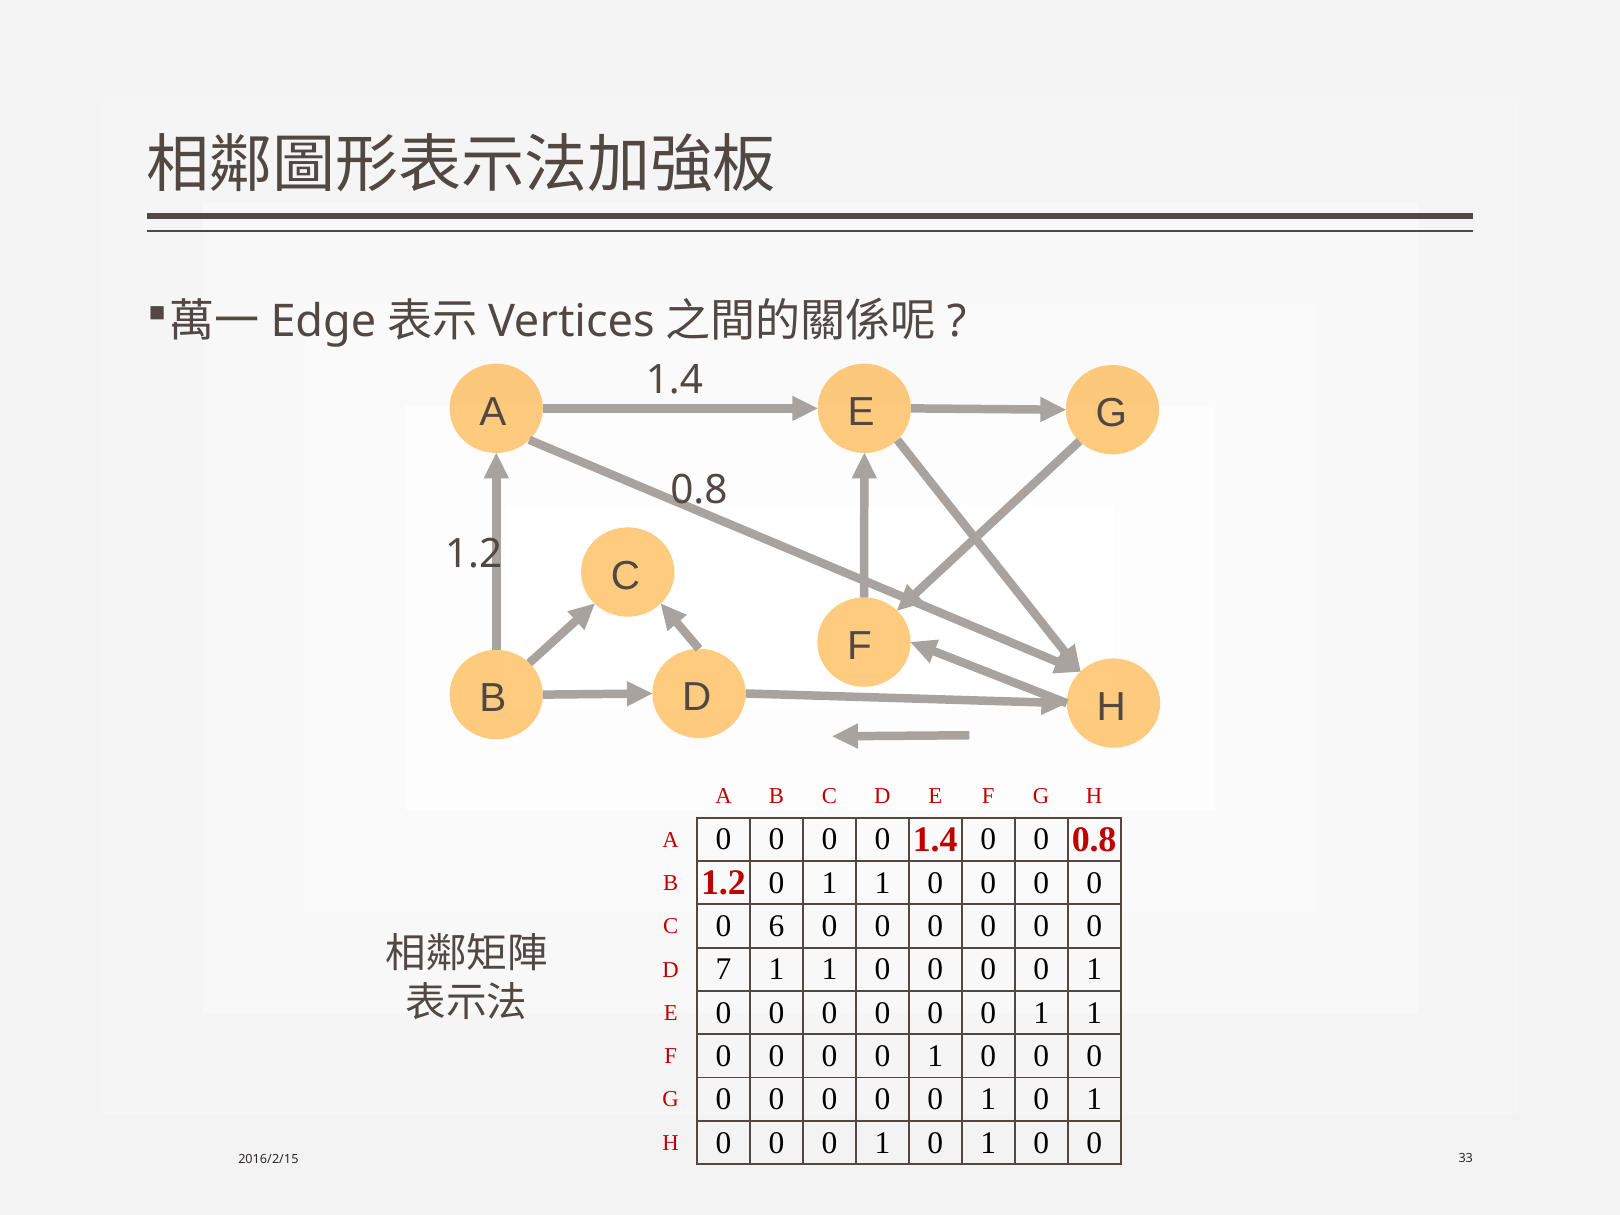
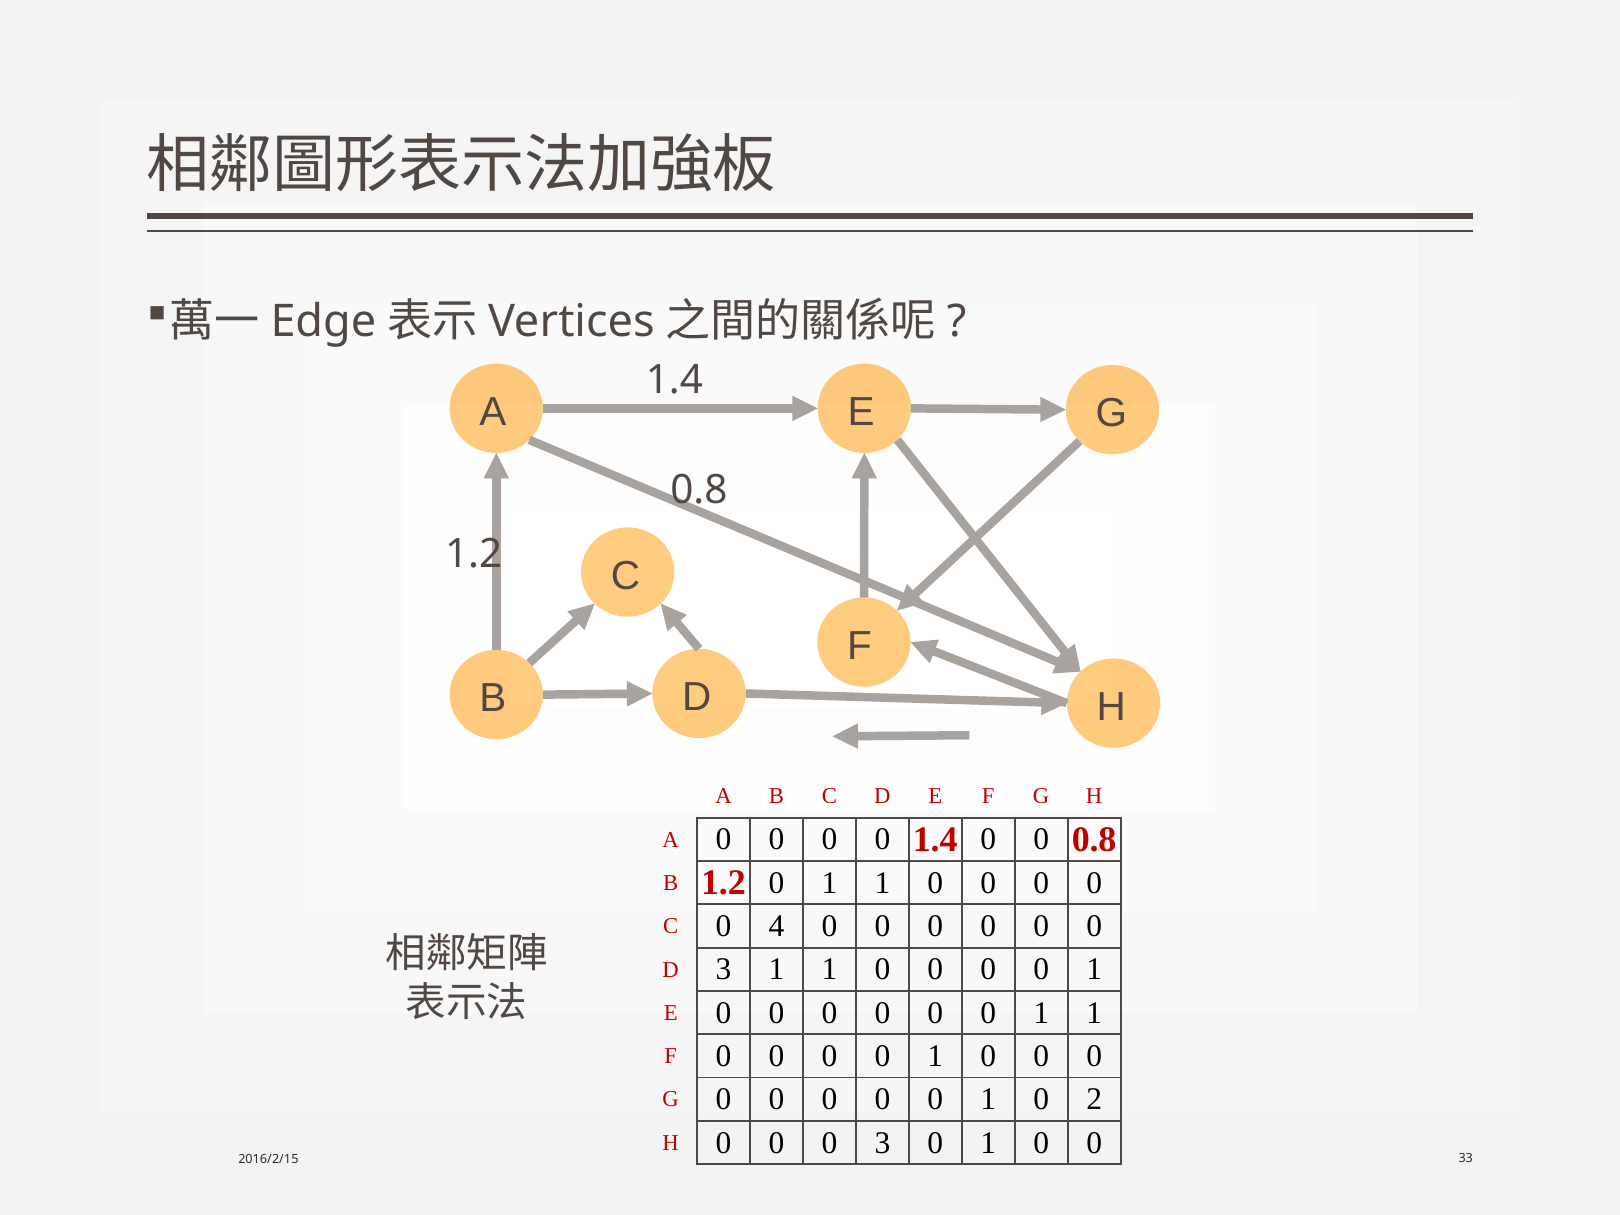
6: 6 -> 4
D 7: 7 -> 3
1 at (1094, 1099): 1 -> 2
1 at (882, 1143): 1 -> 3
